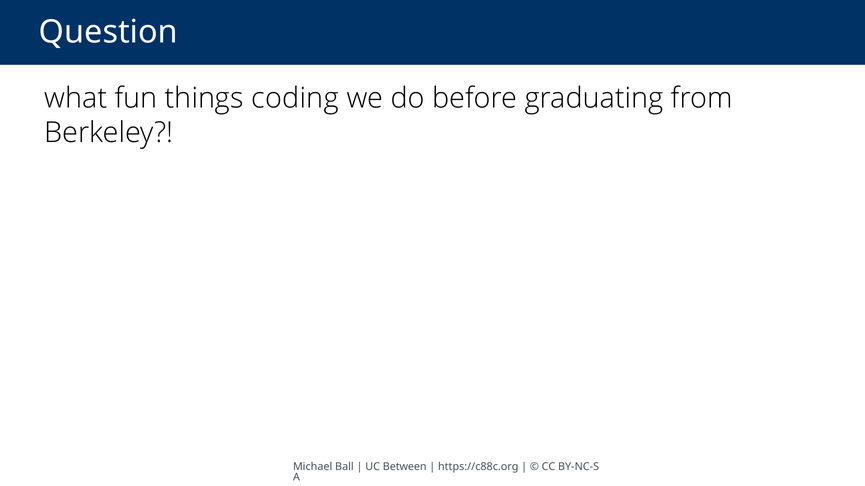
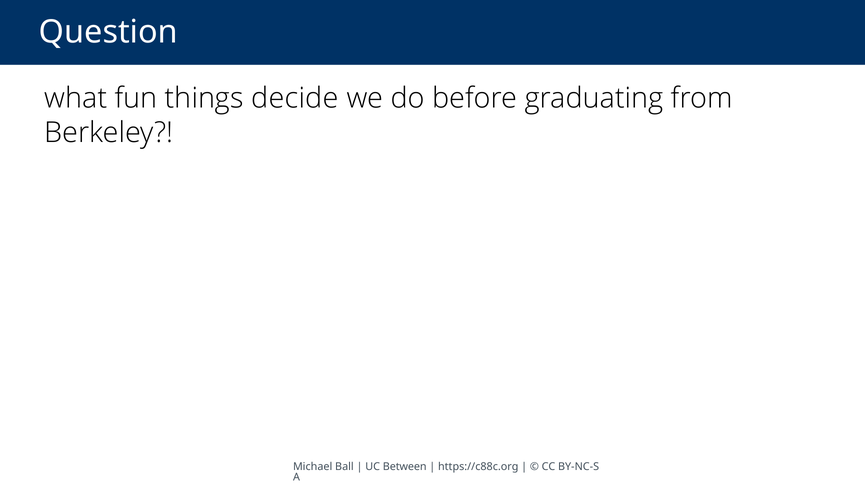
coding: coding -> decide
